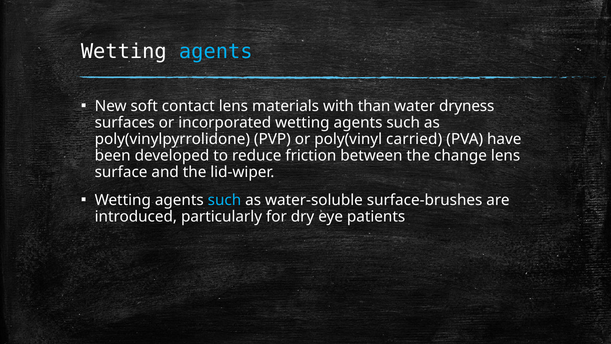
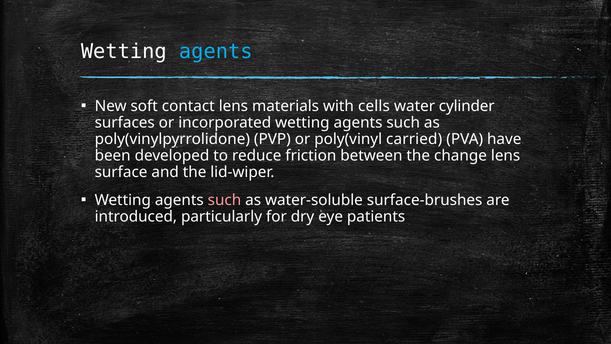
than: than -> cells
dryness: dryness -> cylinder
such at (224, 200) colour: light blue -> pink
